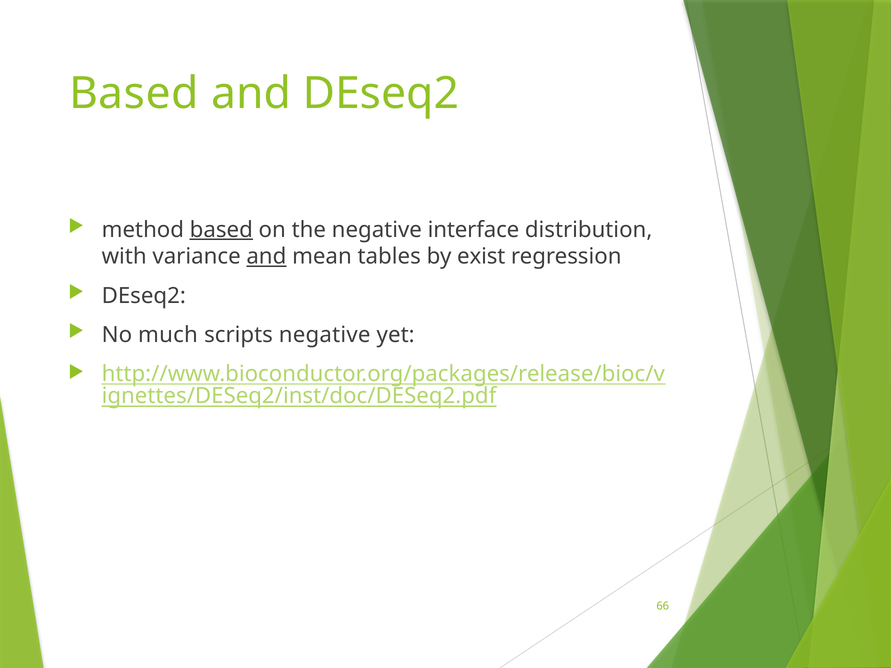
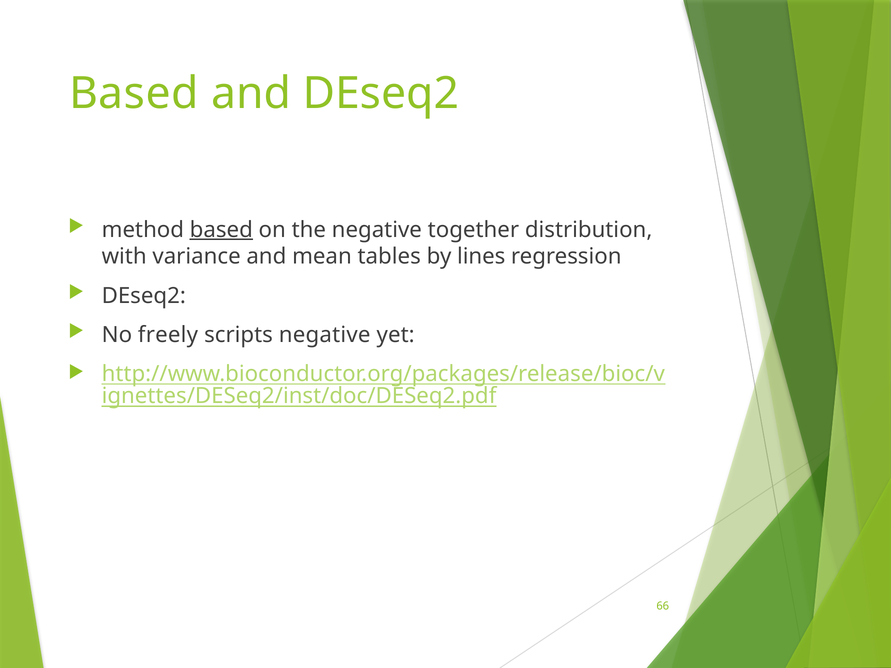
interface: interface -> together
and at (266, 257) underline: present -> none
exist: exist -> lines
much: much -> freely
